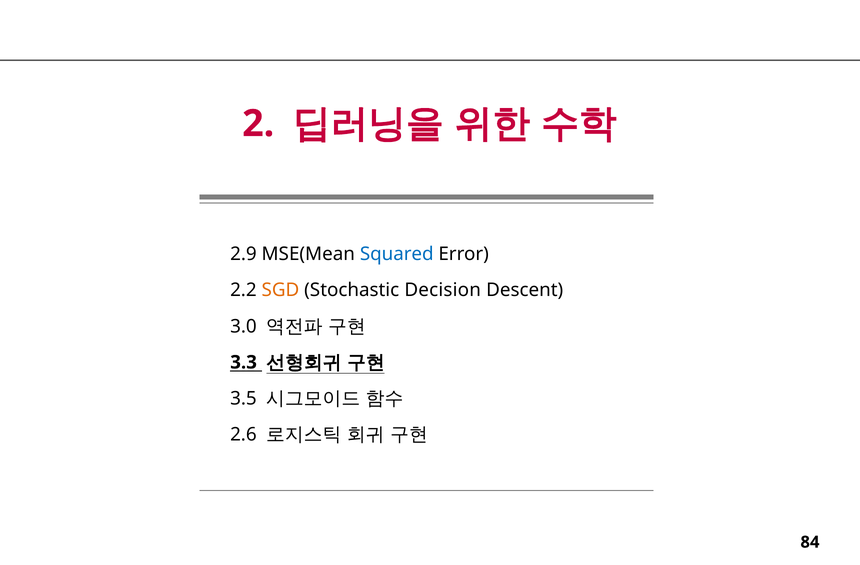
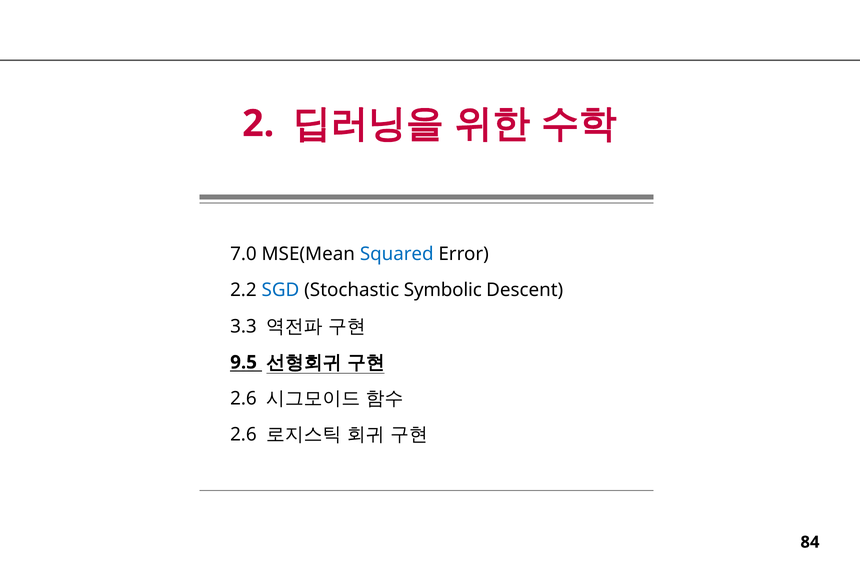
2.9: 2.9 -> 7.0
SGD colour: orange -> blue
Decision: Decision -> Symbolic
3.0: 3.0 -> 3.3
3.3: 3.3 -> 9.5
3.5 at (243, 398): 3.5 -> 2.6
